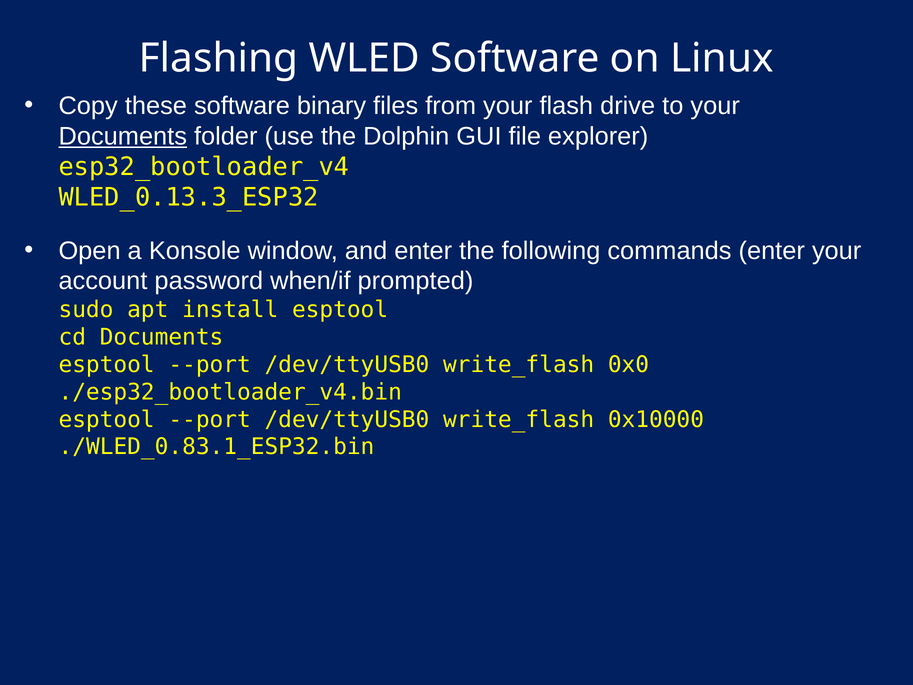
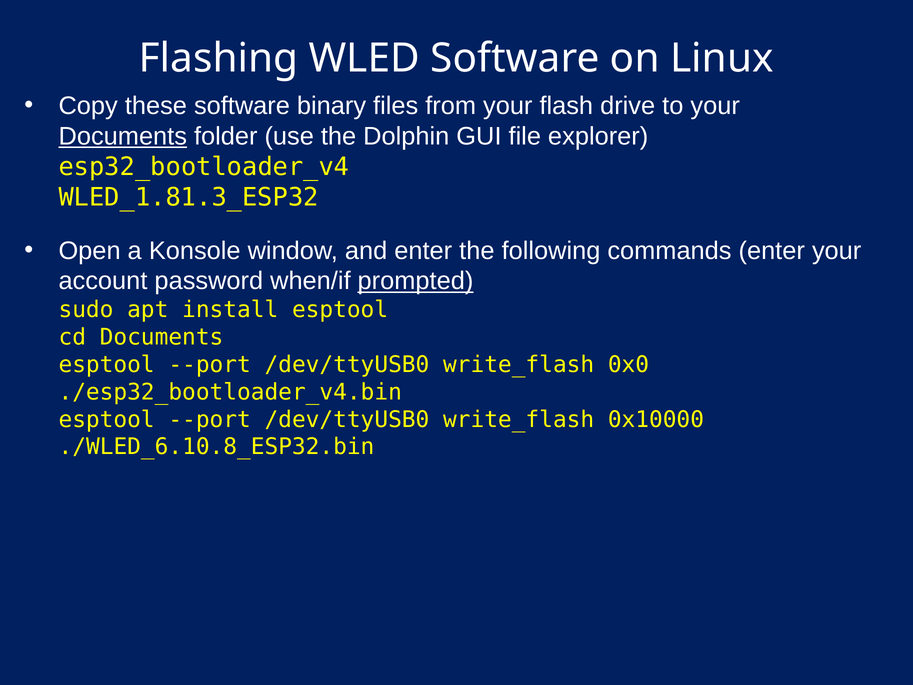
WLED_0.13.3_ESP32: WLED_0.13.3_ESP32 -> WLED_1.81.3_ESP32
prompted underline: none -> present
./WLED_0.83.1_ESP32.bin: ./WLED_0.83.1_ESP32.bin -> ./WLED_6.10.8_ESP32.bin
